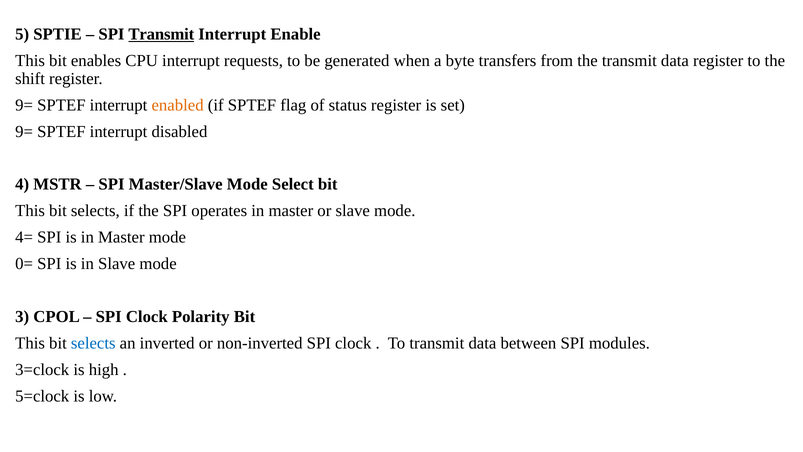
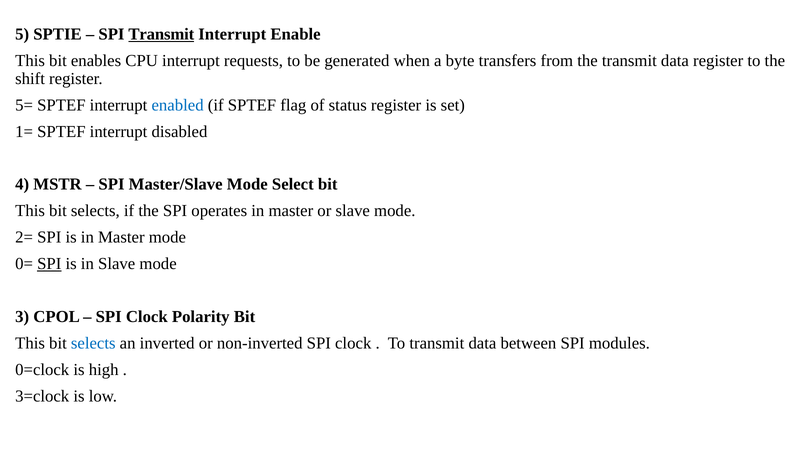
9= at (24, 105): 9= -> 5=
enabled colour: orange -> blue
9= at (24, 131): 9= -> 1=
4=: 4= -> 2=
SPI at (49, 264) underline: none -> present
3=clock: 3=clock -> 0=clock
5=clock: 5=clock -> 3=clock
